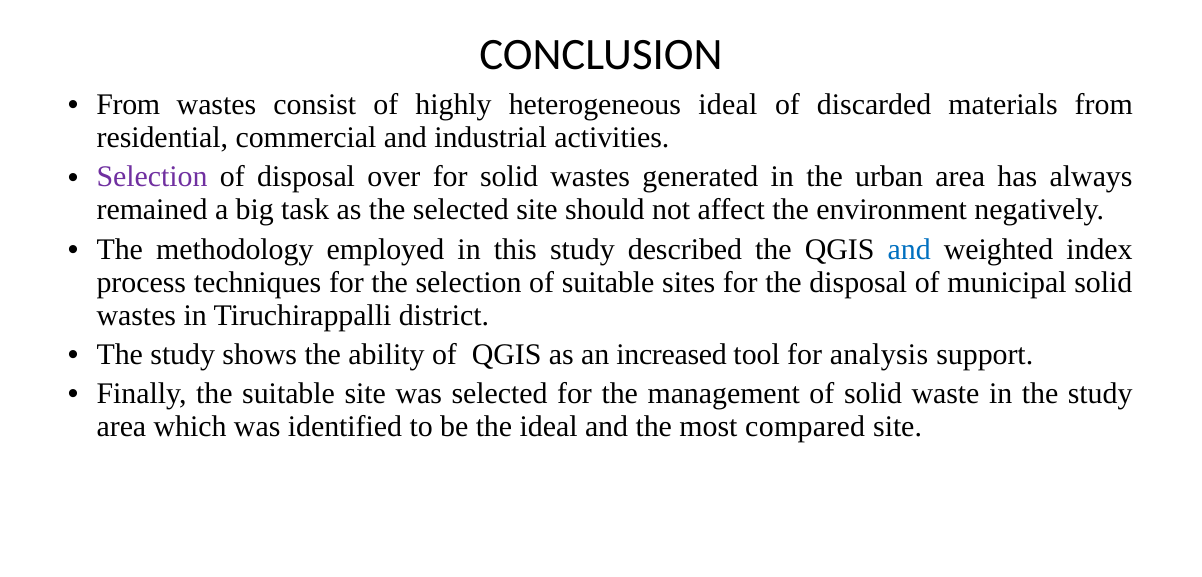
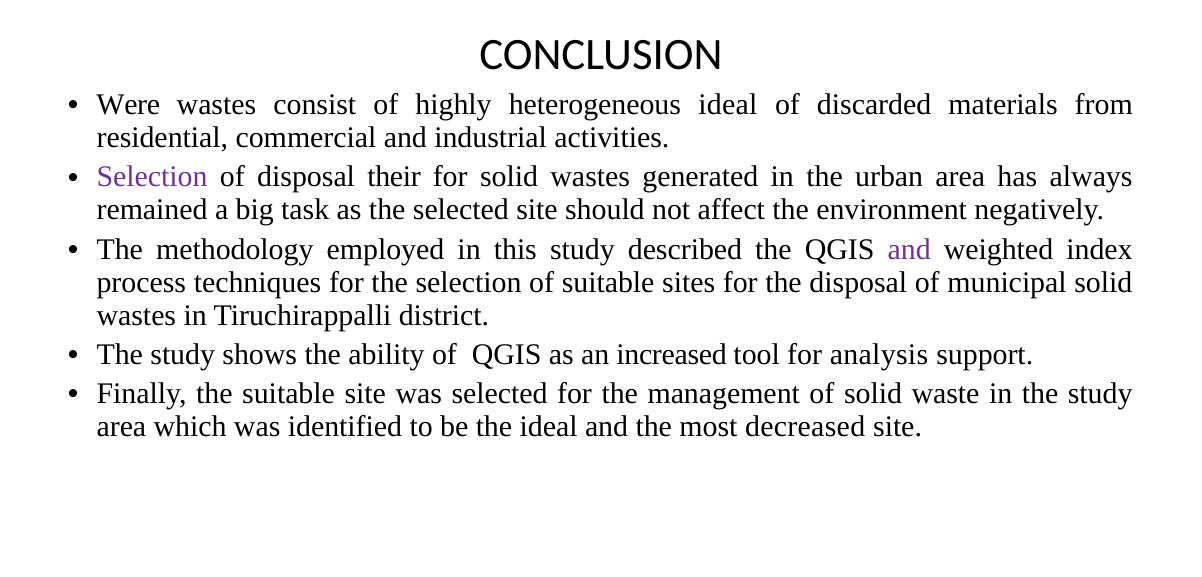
From at (128, 105): From -> Were
over: over -> their
and at (909, 249) colour: blue -> purple
compared: compared -> decreased
